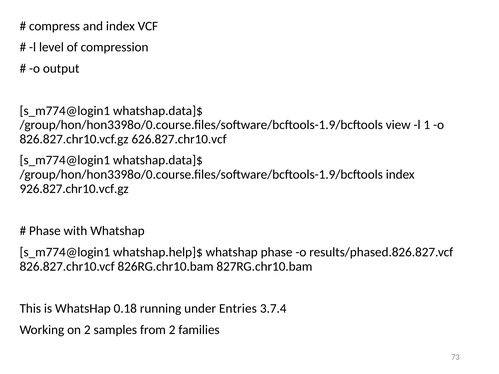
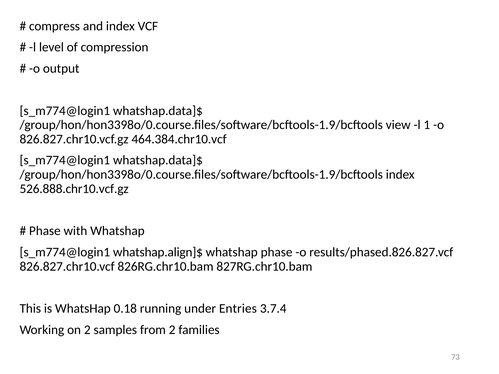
626.827.chr10.vcf: 626.827.chr10.vcf -> 464.384.chr10.vcf
926.827.chr10.vcf.gz: 926.827.chr10.vcf.gz -> 526.888.chr10.vcf.gz
whatshap.help]$: whatshap.help]$ -> whatshap.align]$
